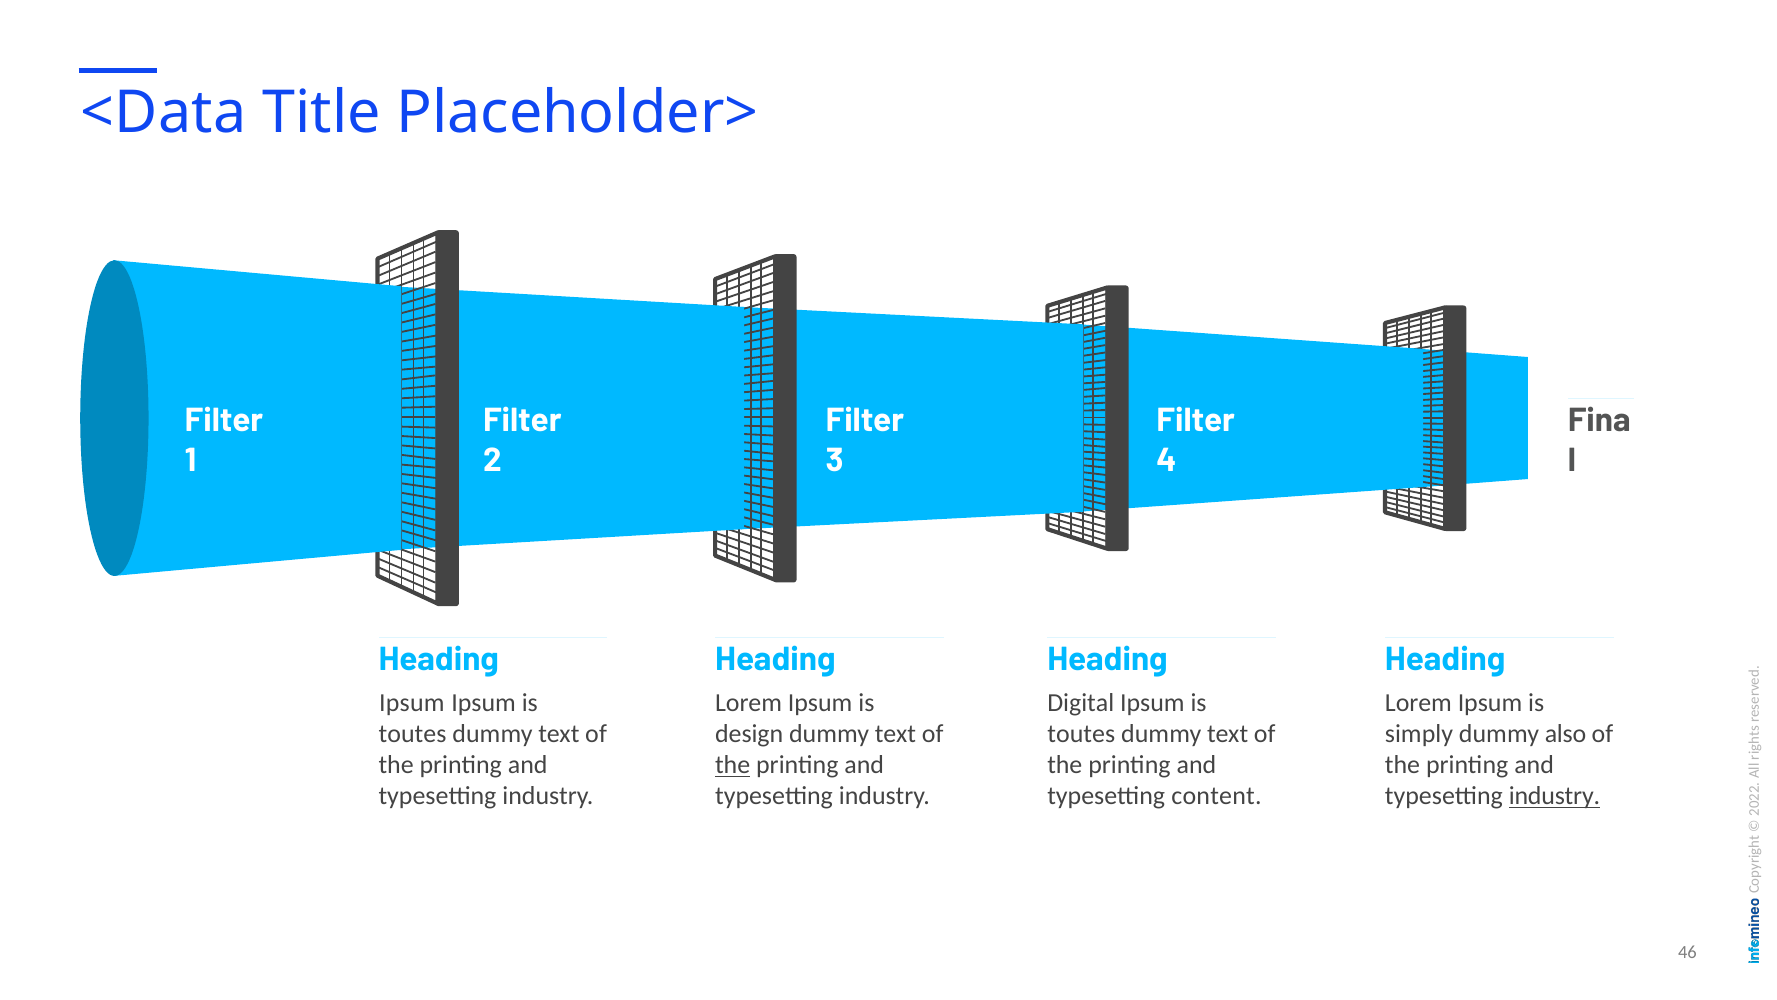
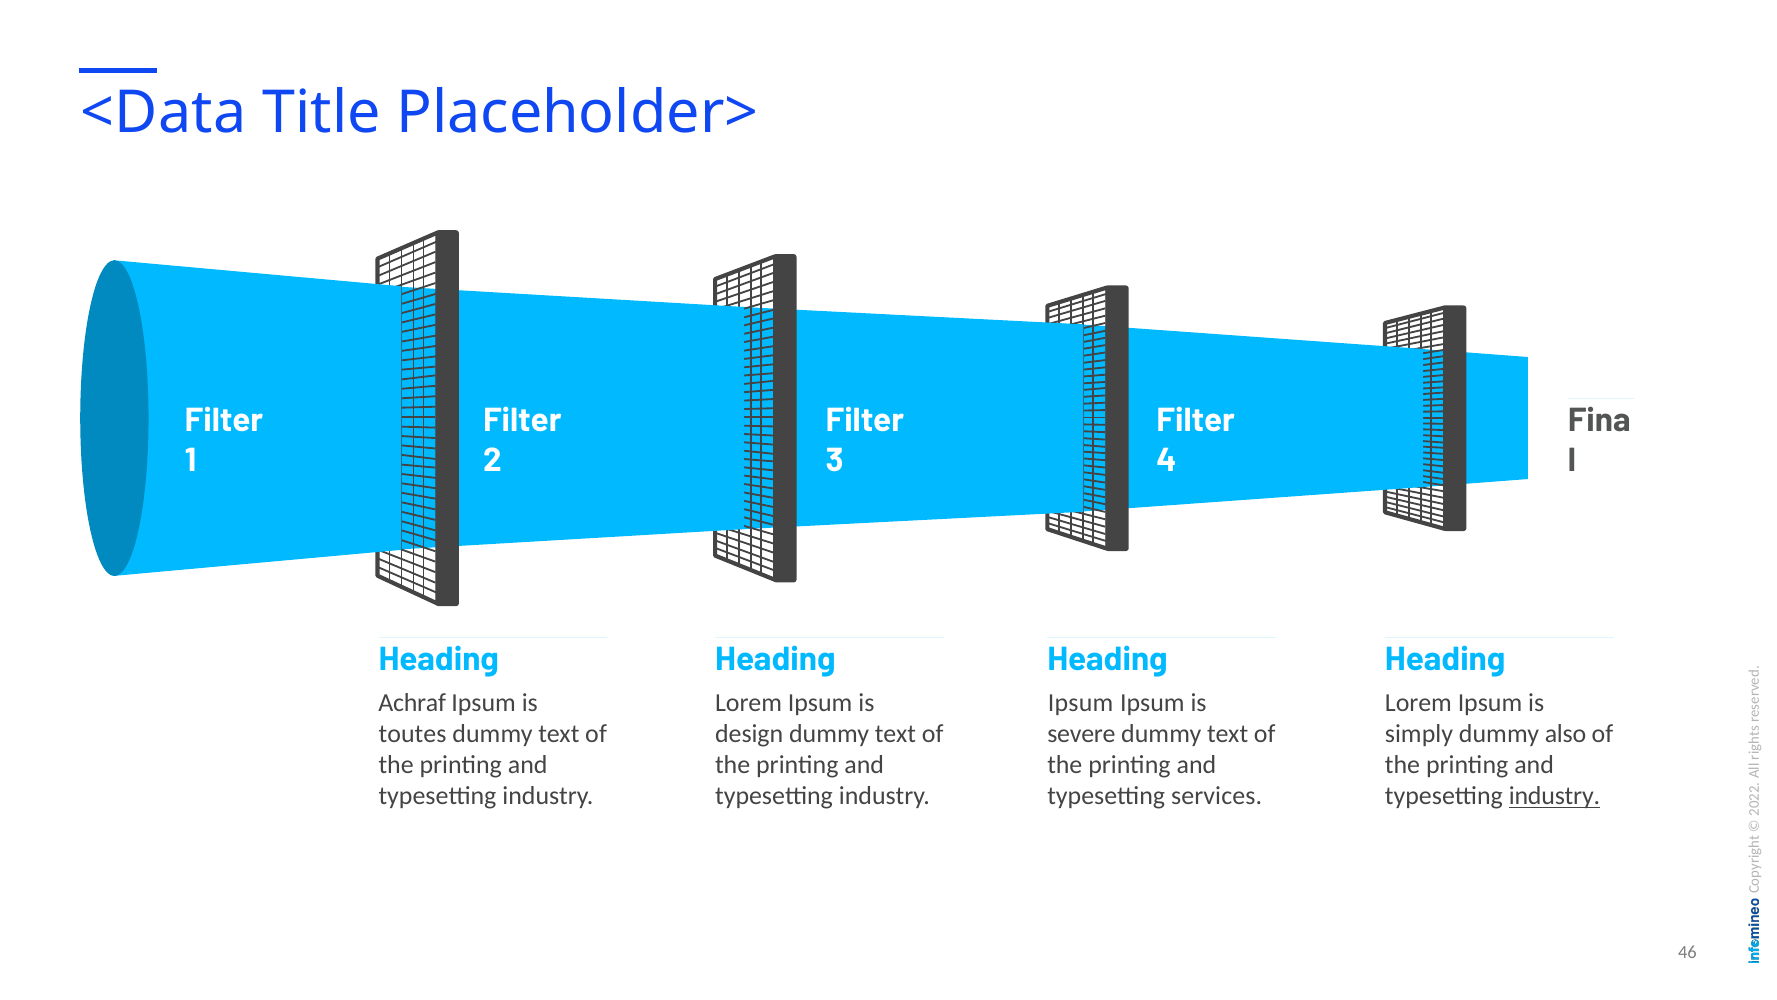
Ipsum at (412, 703): Ipsum -> Achraf
Digital at (1081, 703): Digital -> Ipsum
toutes at (1081, 734): toutes -> severe
the at (733, 765) underline: present -> none
content: content -> services
